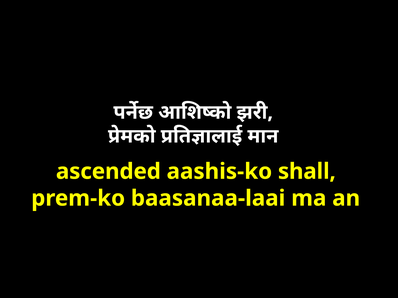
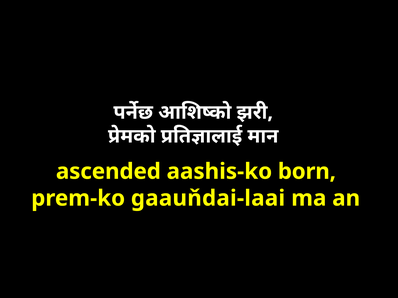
shall: shall -> born
baasanaa-laai: baasanaa-laai -> gaauňdai-laai
